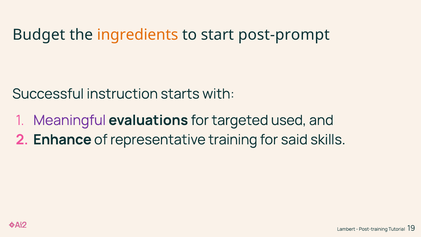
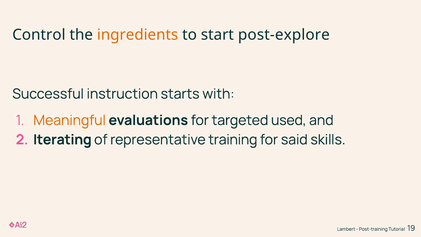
Budget: Budget -> Control
post-prompt: post-prompt -> post-explore
Meaningful colour: purple -> orange
Enhance: Enhance -> Iterating
